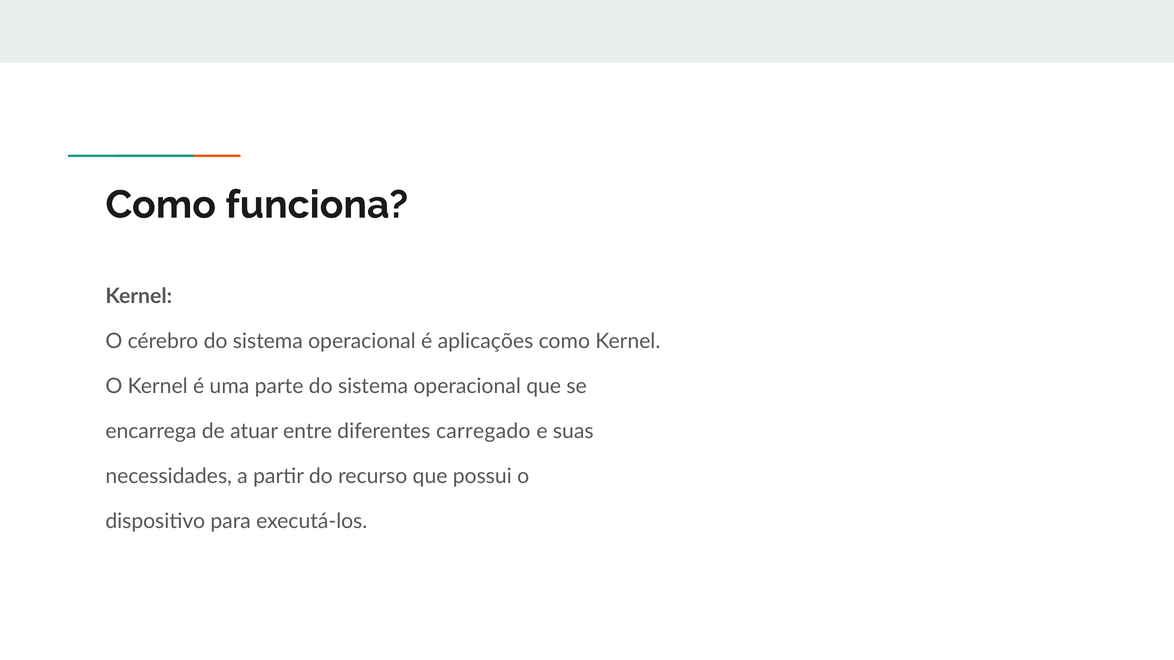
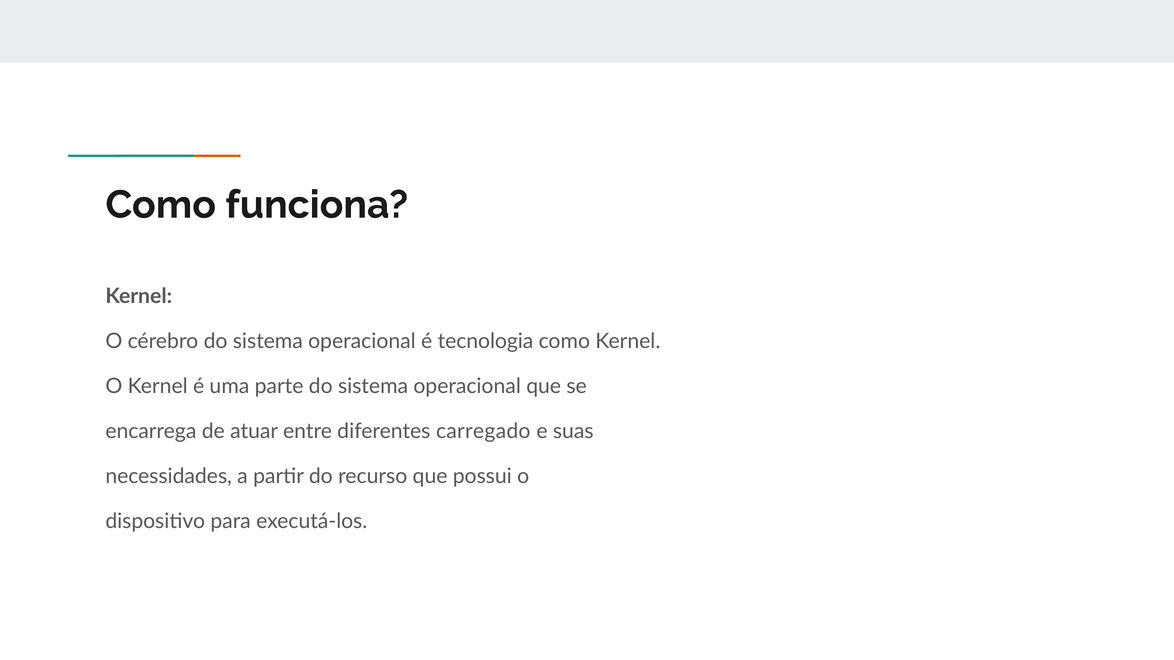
aplicações: aplicações -> tecnologia
